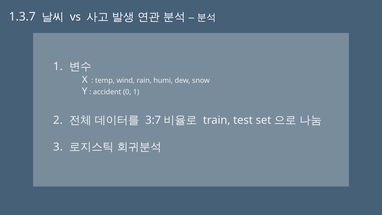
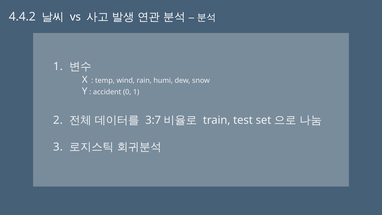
1.3.7: 1.3.7 -> 4.4.2
